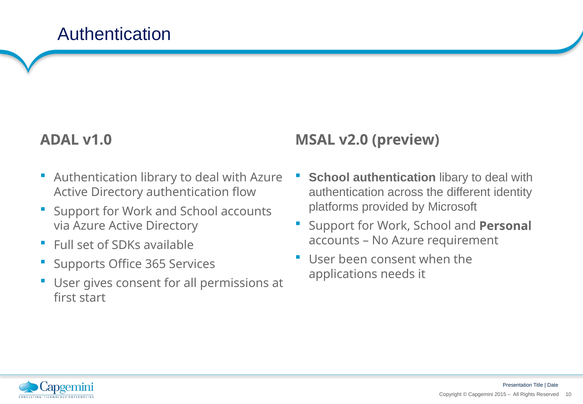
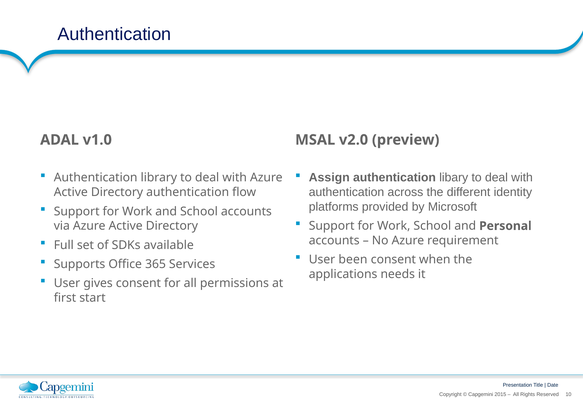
School at (329, 177): School -> Assign
